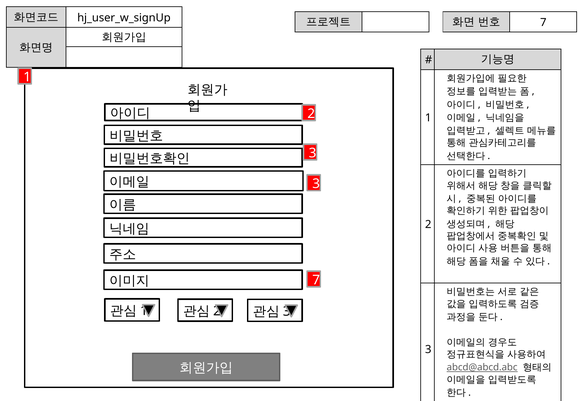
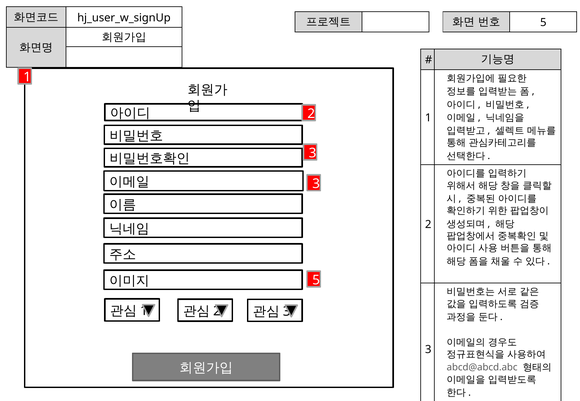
7 at (543, 22): 7 -> 5
7 at (316, 280): 7 -> 5
abcd@abcd.abc underline: present -> none
